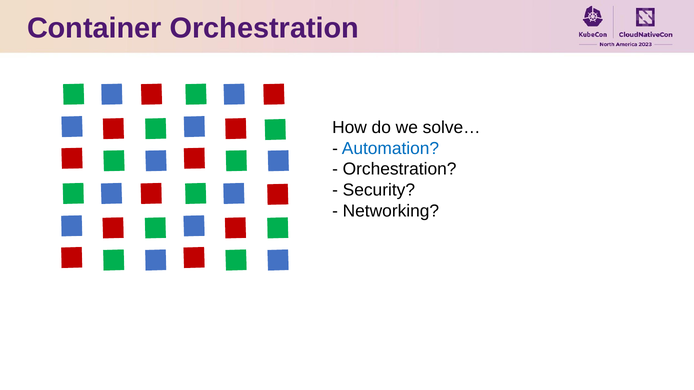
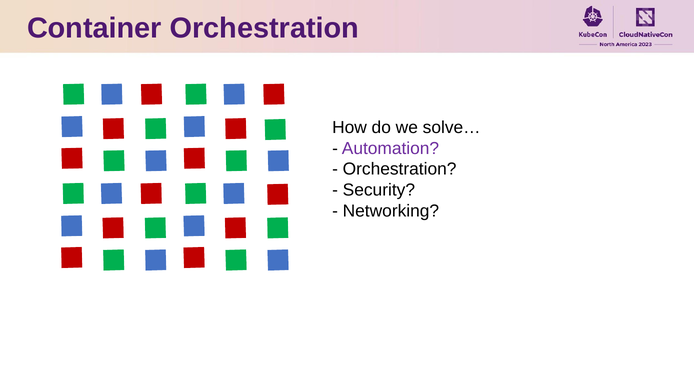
Automation colour: blue -> purple
